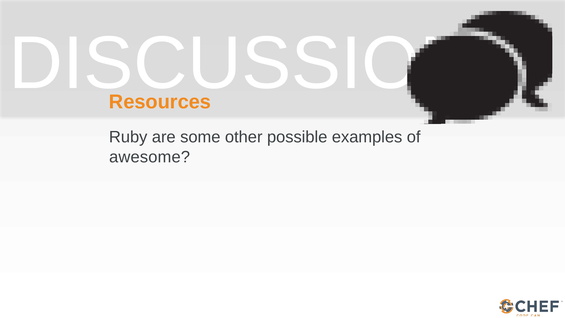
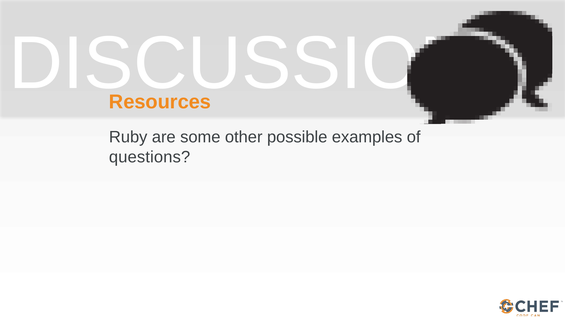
awesome: awesome -> questions
